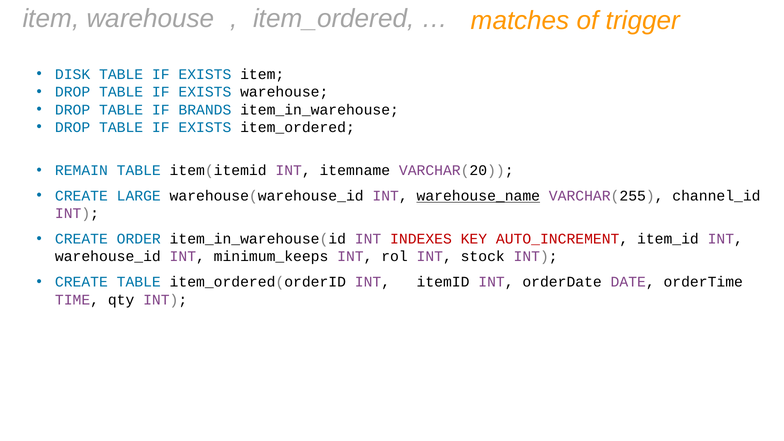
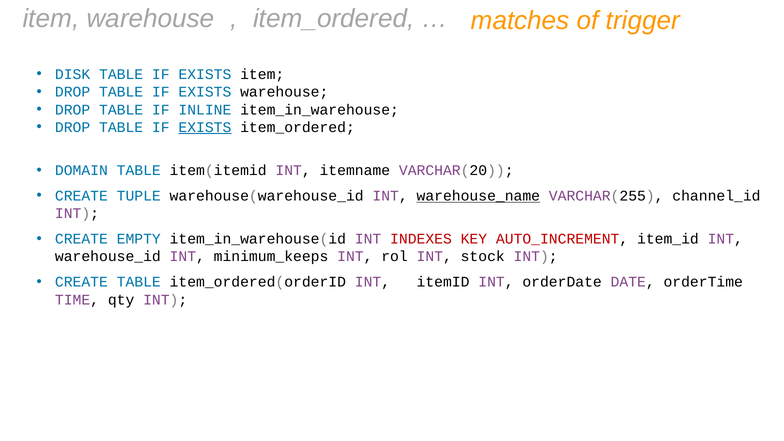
BRANDS: BRANDS -> INLINE
EXISTS at (205, 127) underline: none -> present
REMAIN: REMAIN -> DOMAIN
LARGE: LARGE -> TUPLE
ORDER: ORDER -> EMPTY
